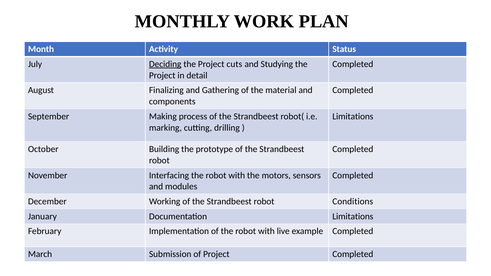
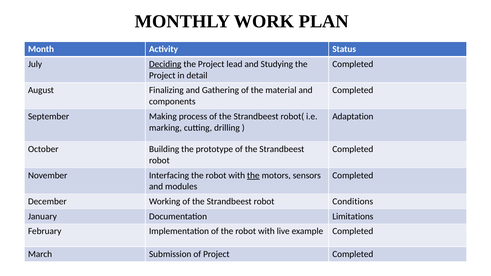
cuts: cuts -> lead
Limitations at (353, 117): Limitations -> Adaptation
the at (253, 175) underline: none -> present
